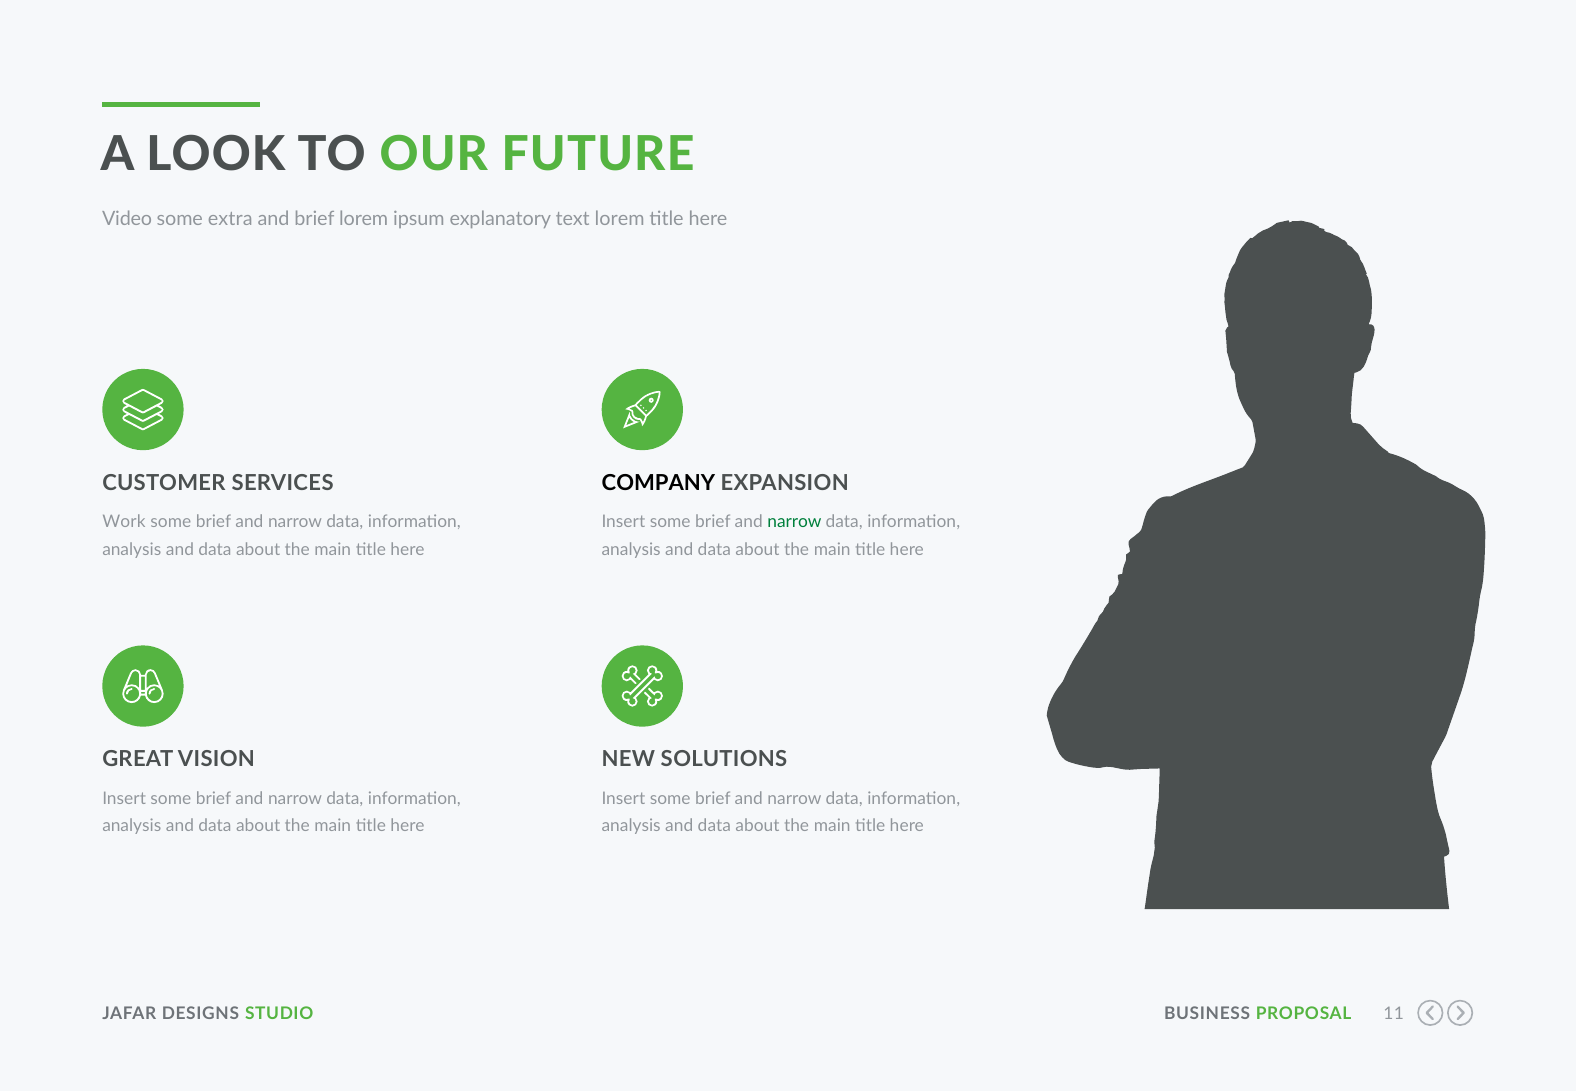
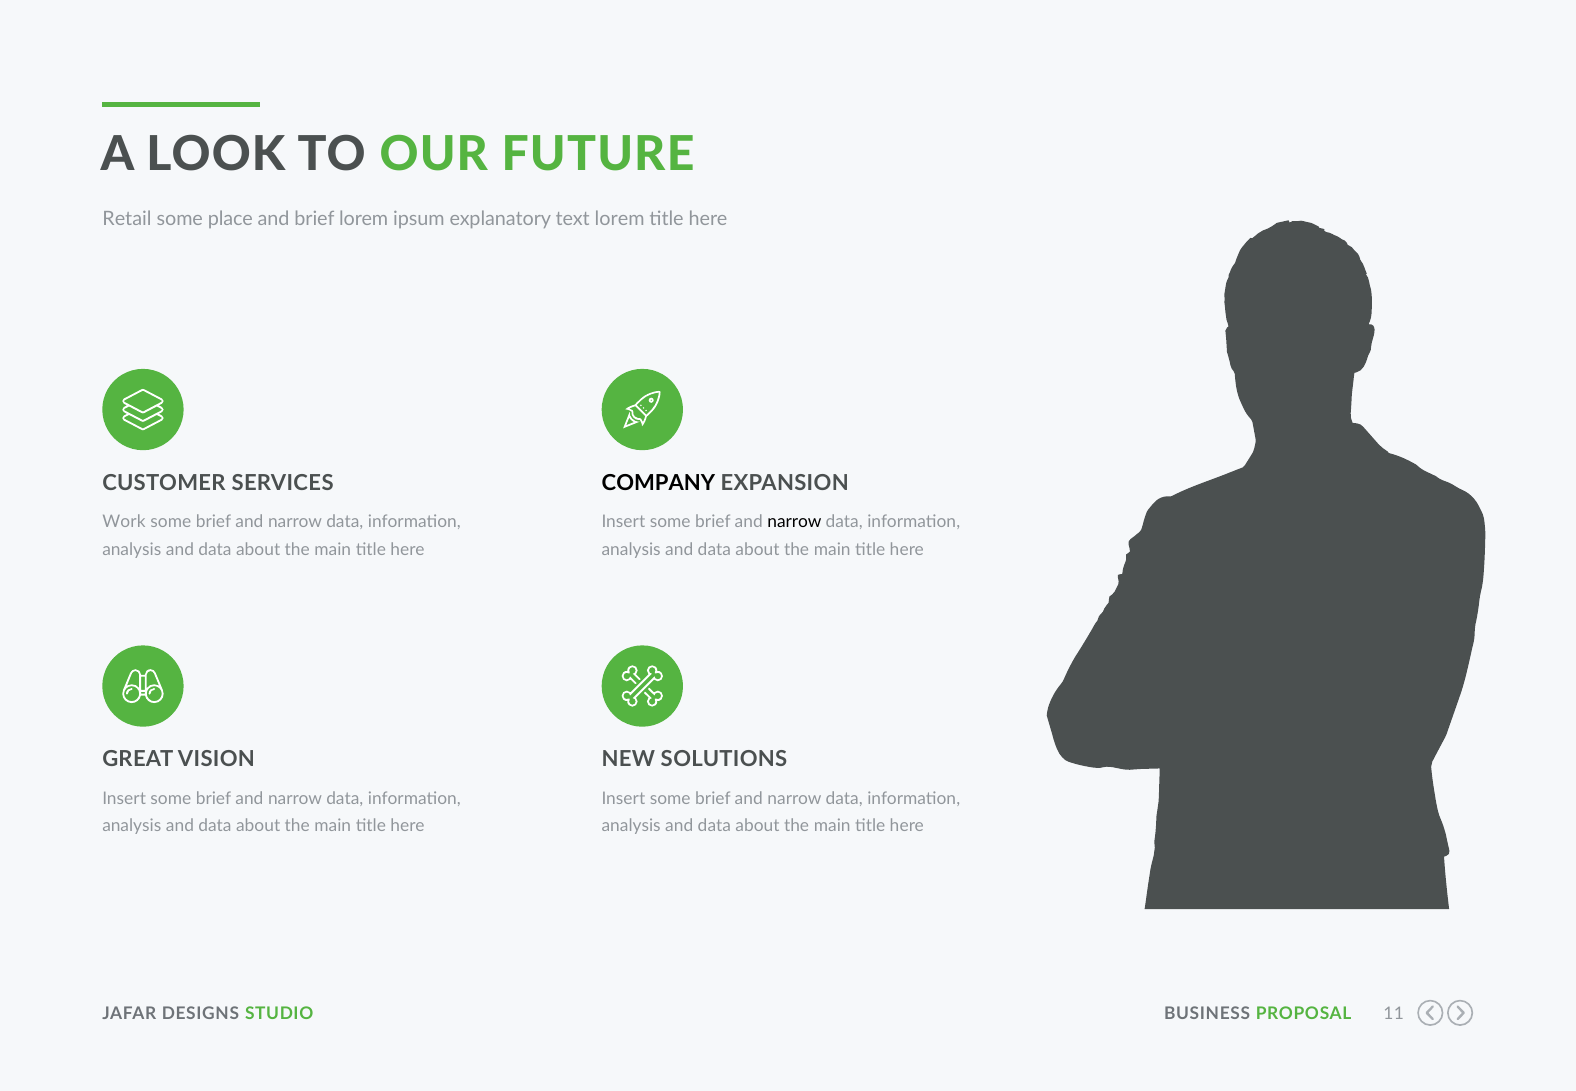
Video: Video -> Retail
extra: extra -> place
narrow at (794, 522) colour: green -> black
